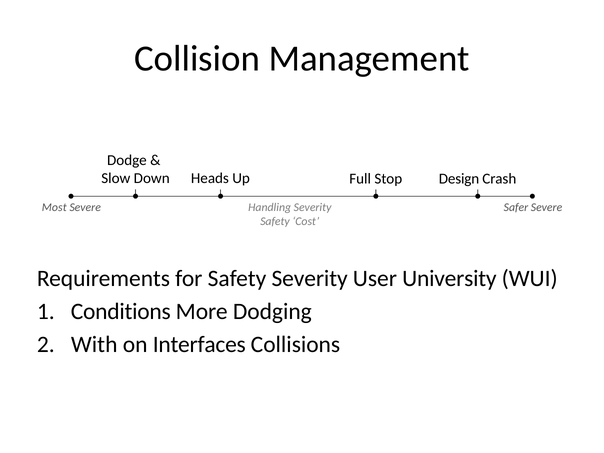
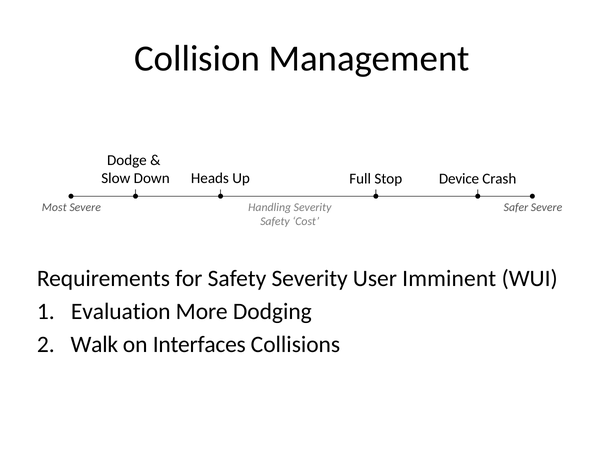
Design: Design -> Device
University: University -> Imminent
Conditions: Conditions -> Evaluation
With: With -> Walk
